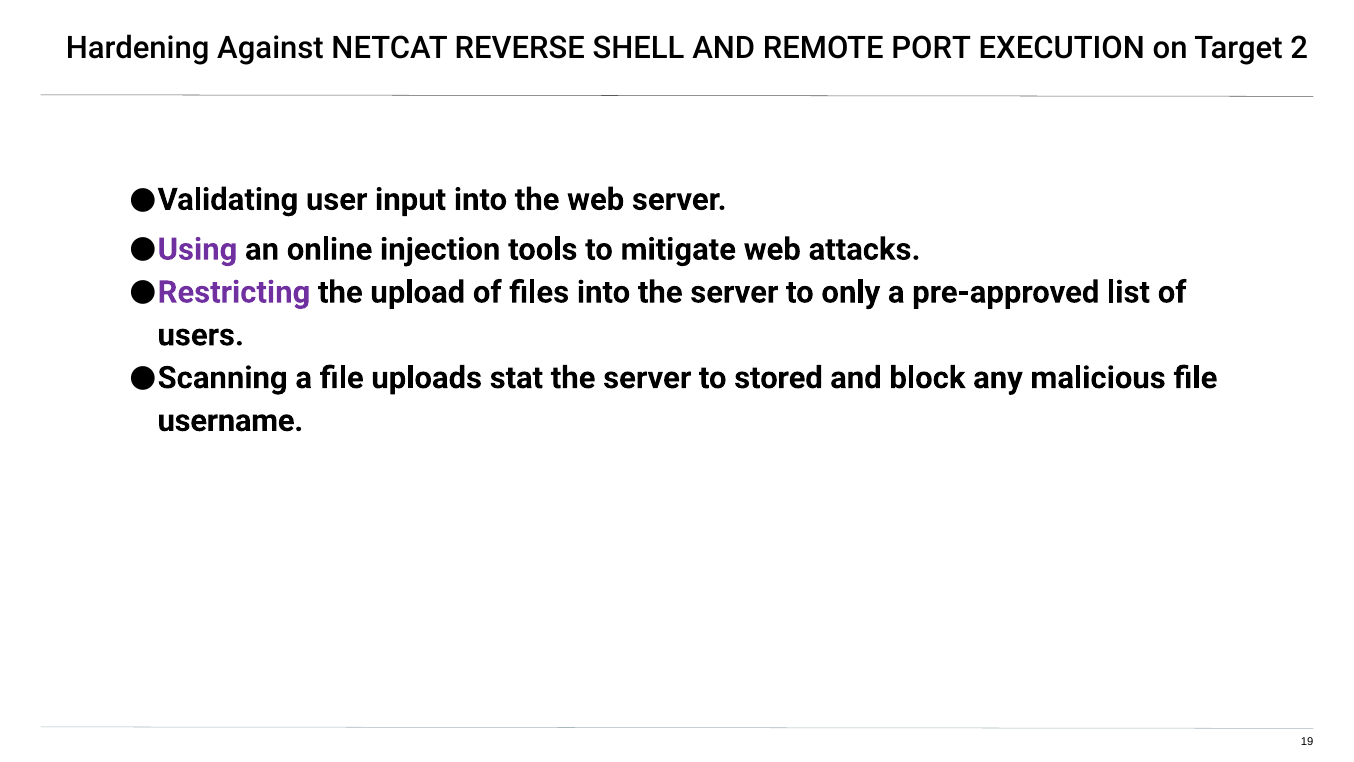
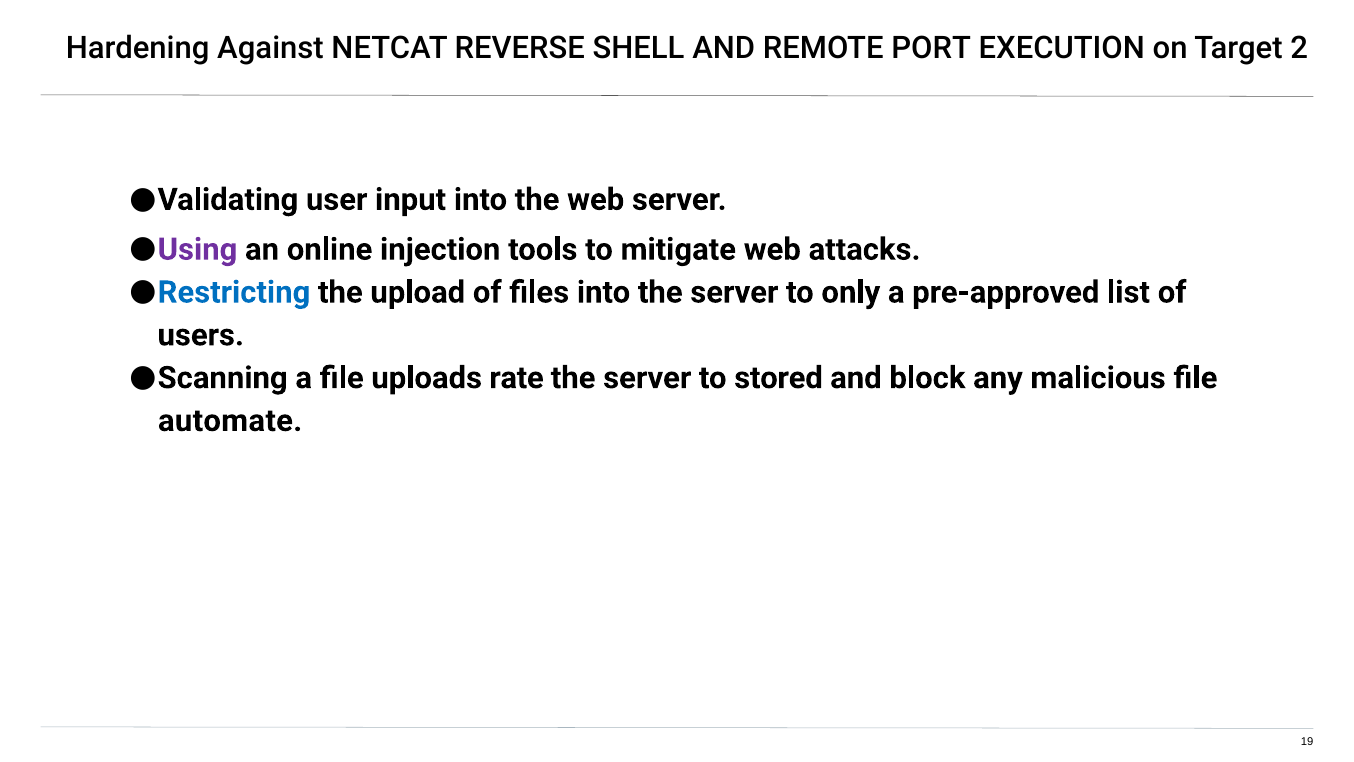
Restricting colour: purple -> blue
stat: stat -> rate
username: username -> automate
